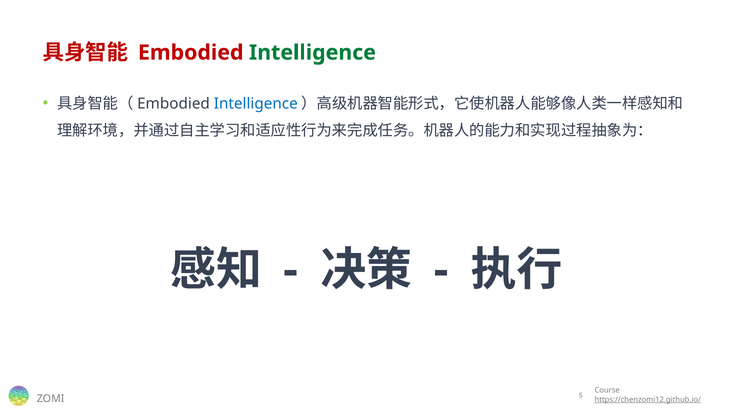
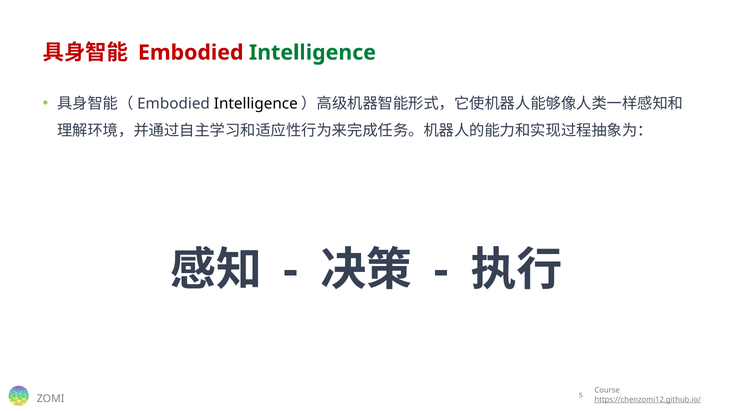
Intelligence at (256, 104) colour: blue -> black
